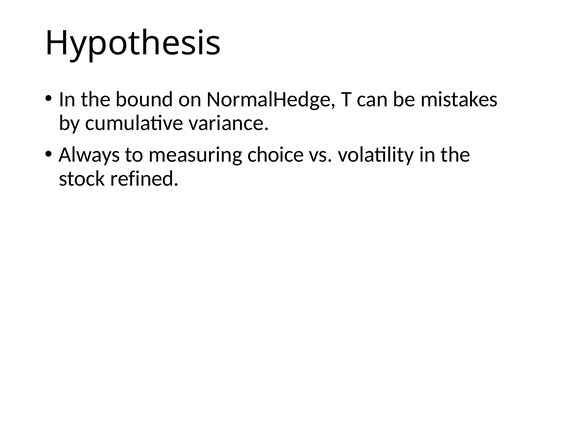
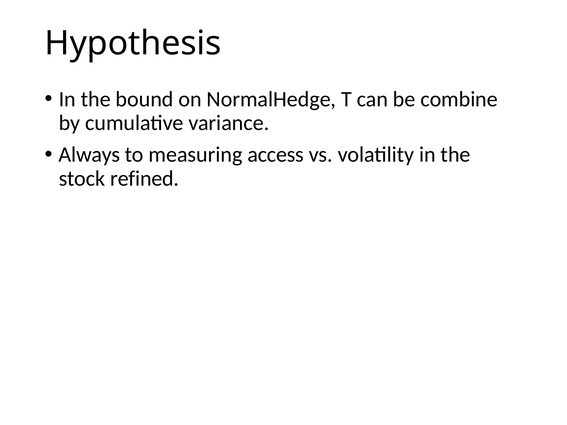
mistakes: mistakes -> combine
choice: choice -> access
